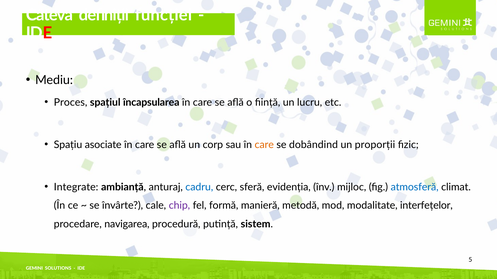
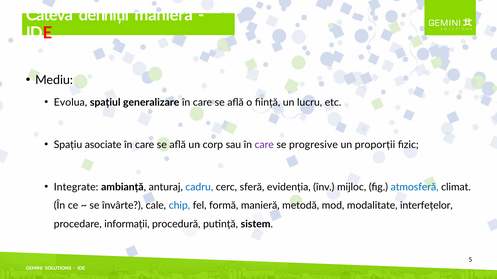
definiții funcției: funcției -> manieră
Proces: Proces -> Evolua
încapsularea: încapsularea -> generalizare
care at (264, 145) colour: orange -> purple
dobândind: dobândind -> progresive
chip colour: purple -> blue
navigarea: navigarea -> informații
